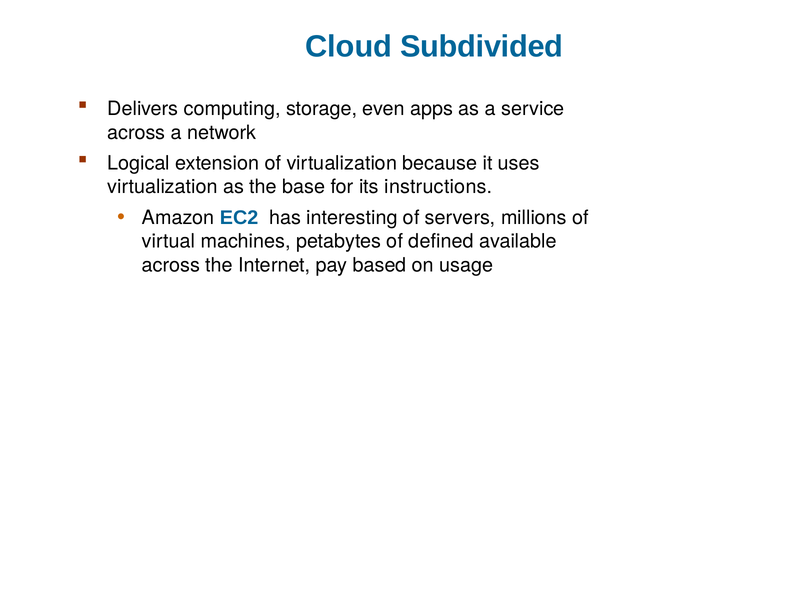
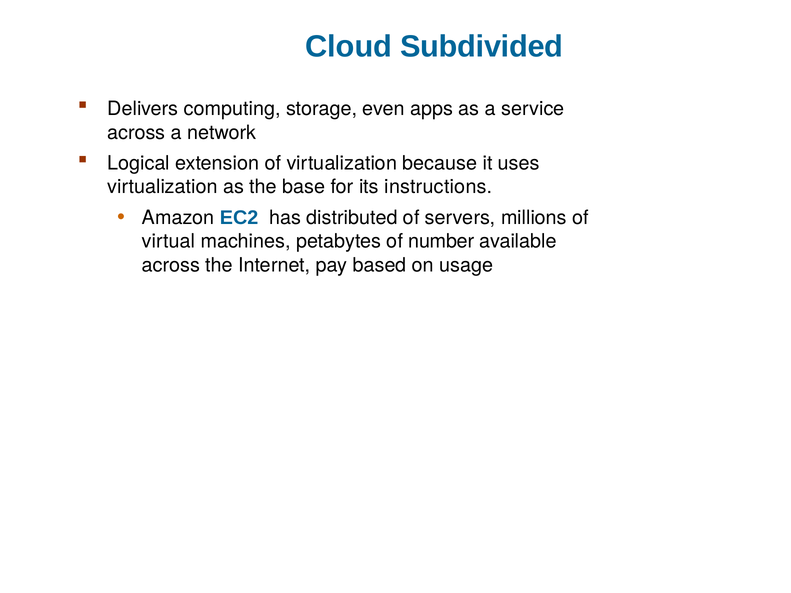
interesting: interesting -> distributed
defined: defined -> number
